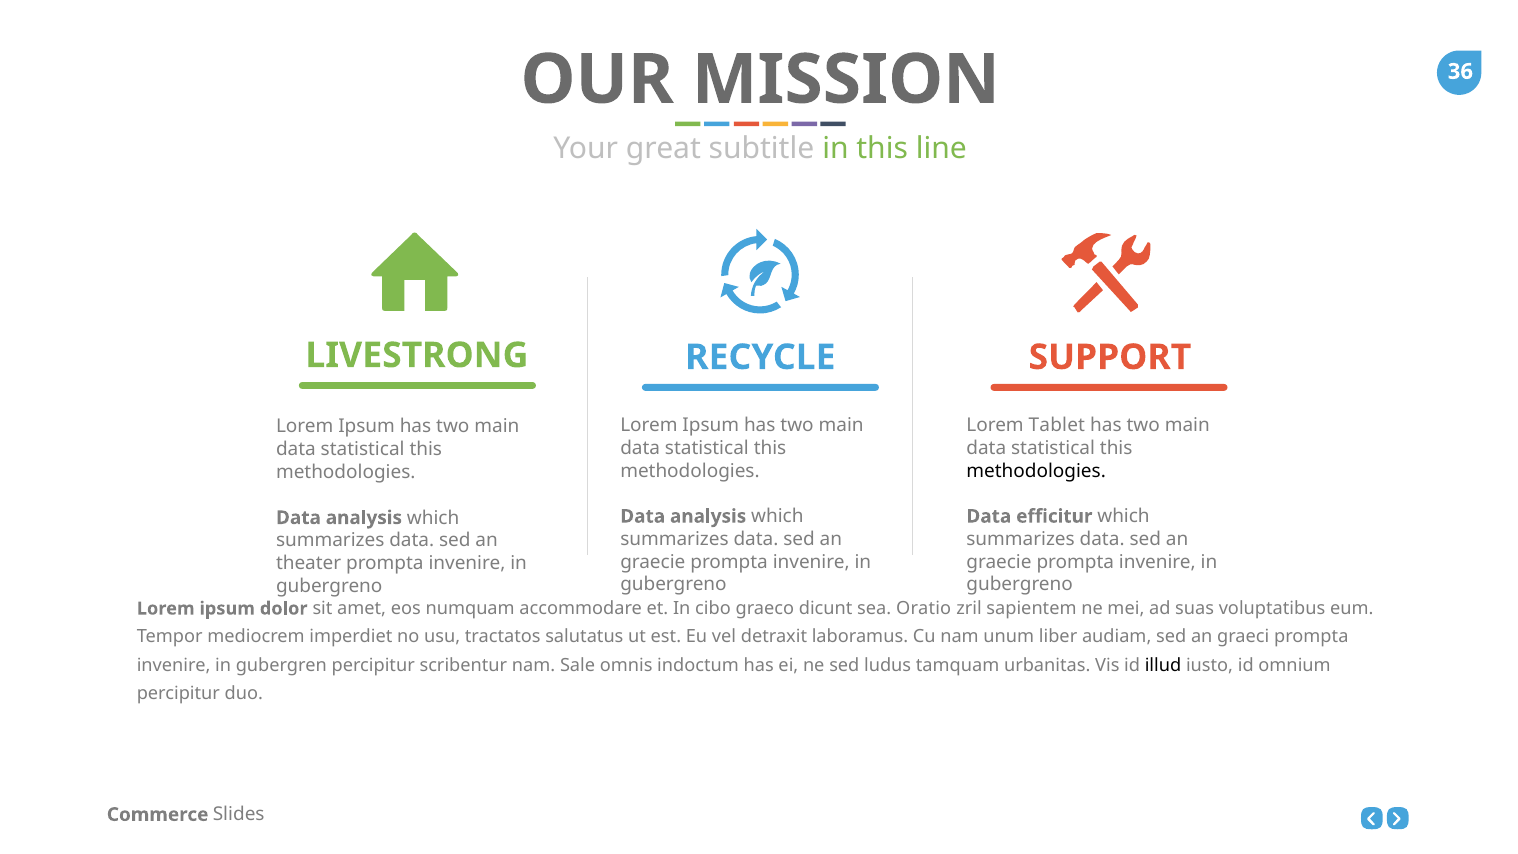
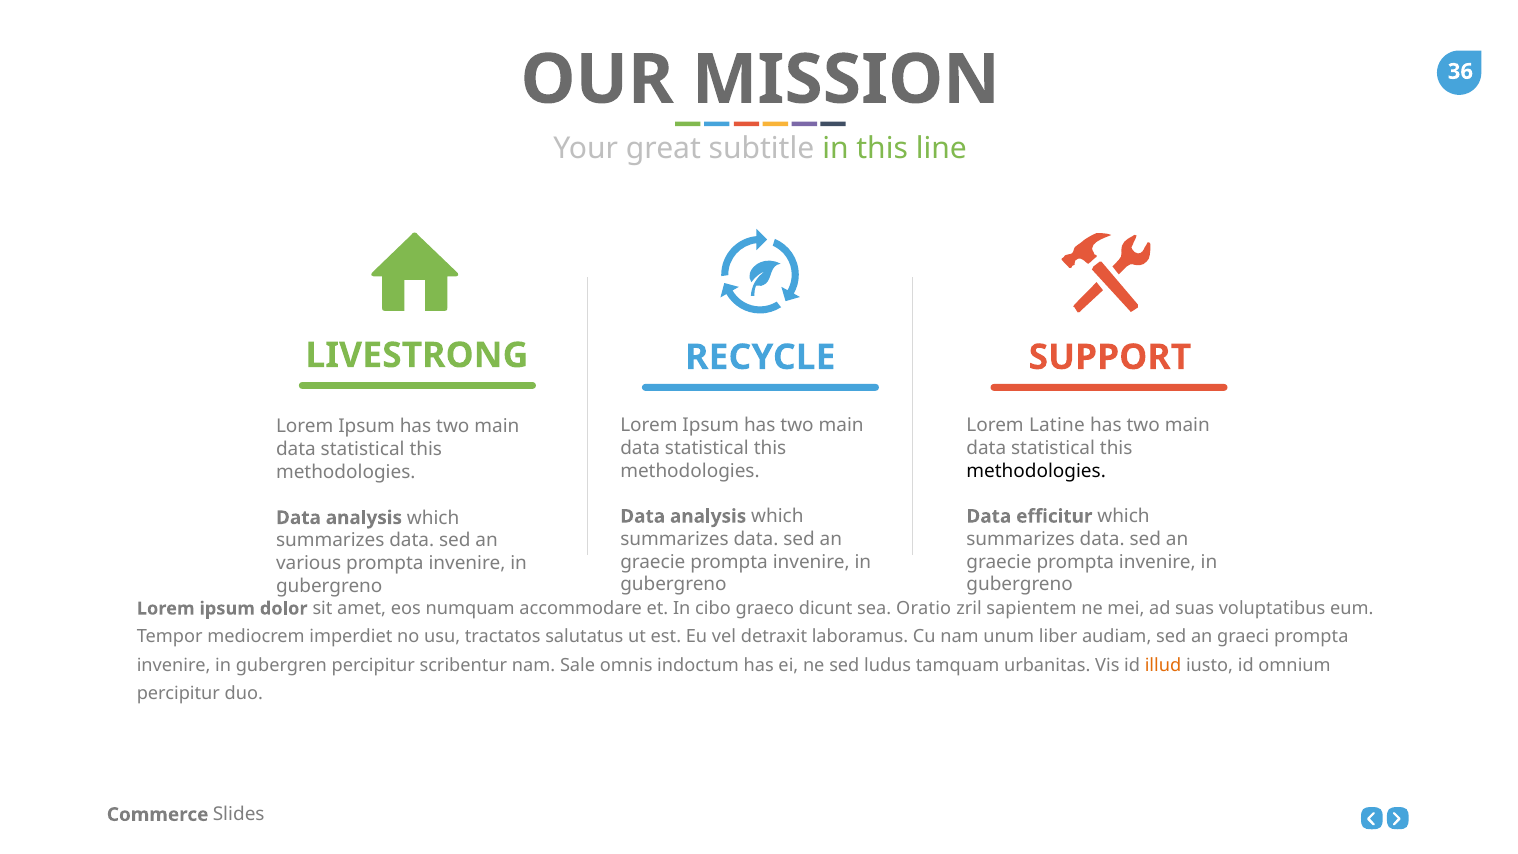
Tablet: Tablet -> Latine
theater: theater -> various
illud colour: black -> orange
